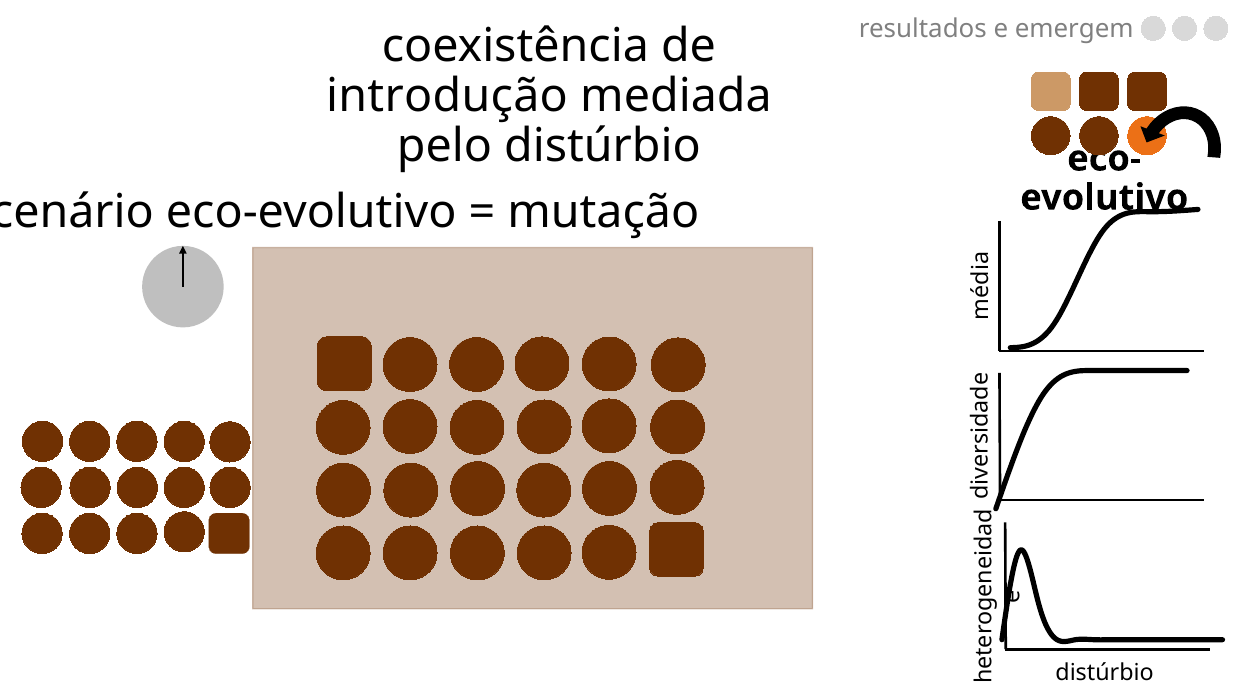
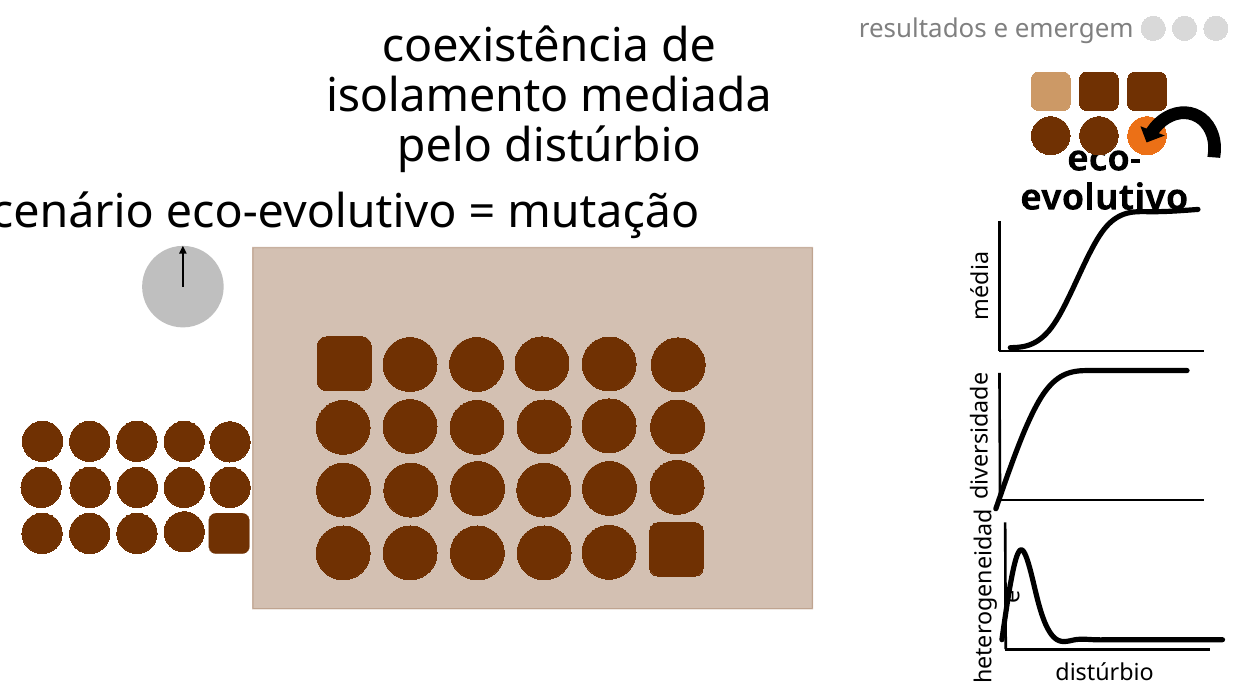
introdução: introdução -> isolamento
